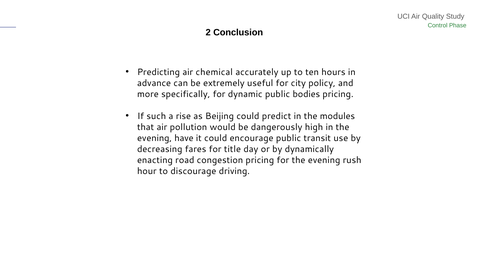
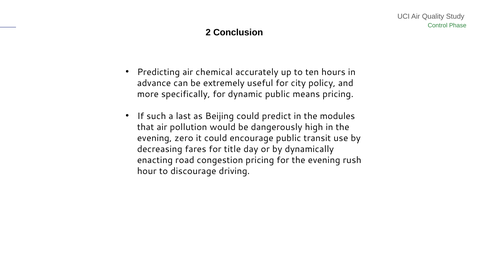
bodies: bodies -> means
rise: rise -> last
have: have -> zero
